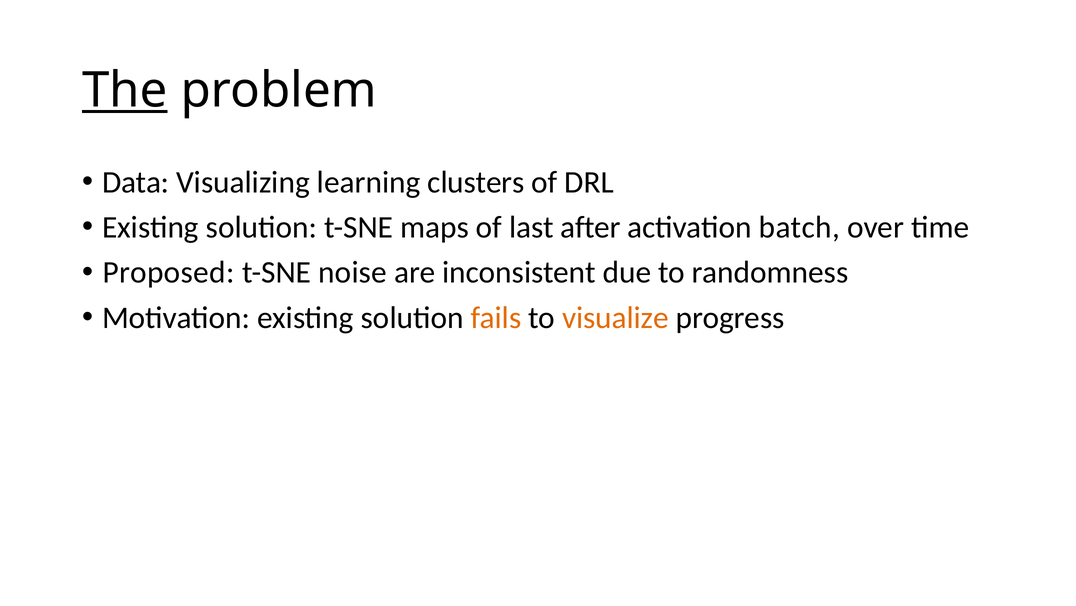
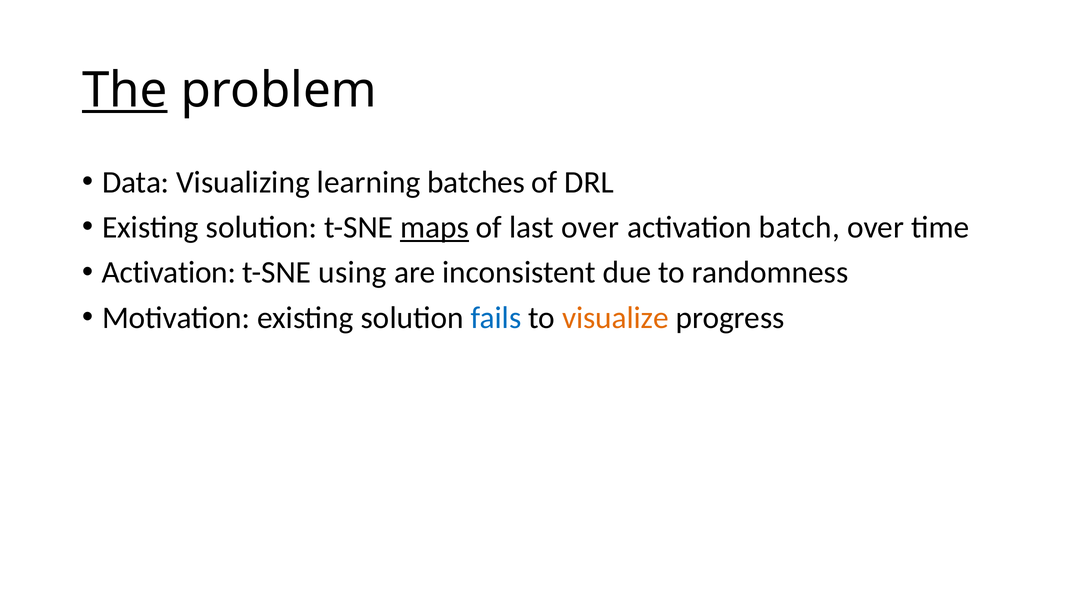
clusters: clusters -> batches
maps underline: none -> present
last after: after -> over
Proposed at (169, 272): Proposed -> Activation
noise: noise -> using
fails colour: orange -> blue
